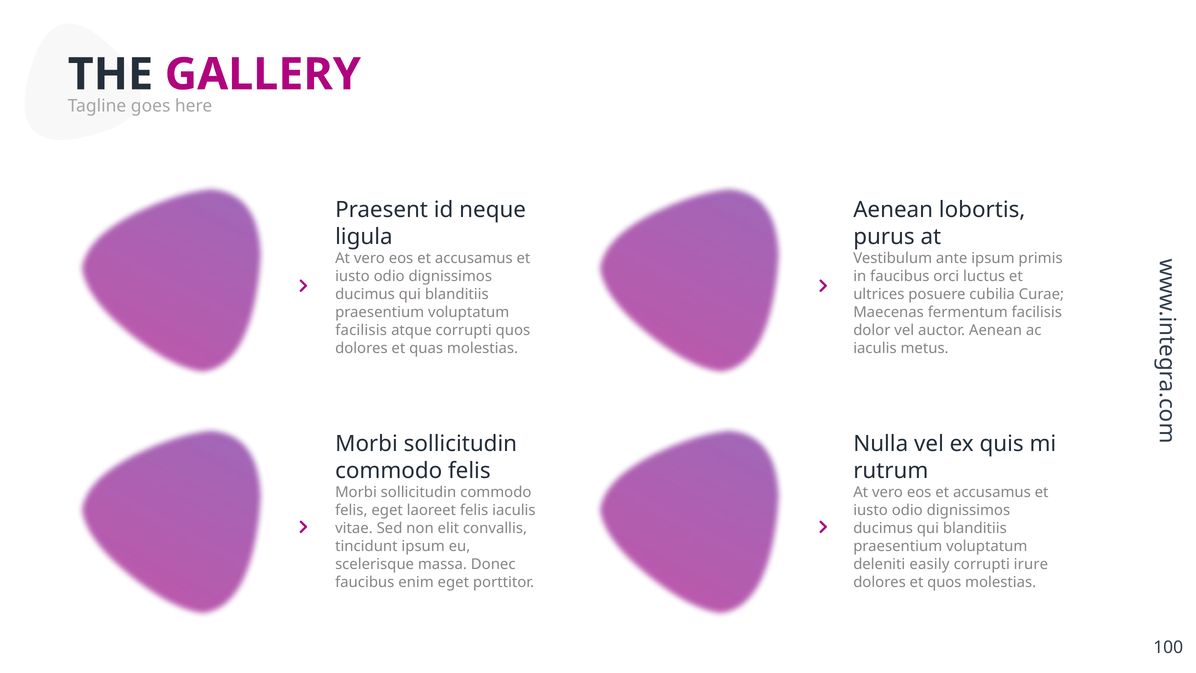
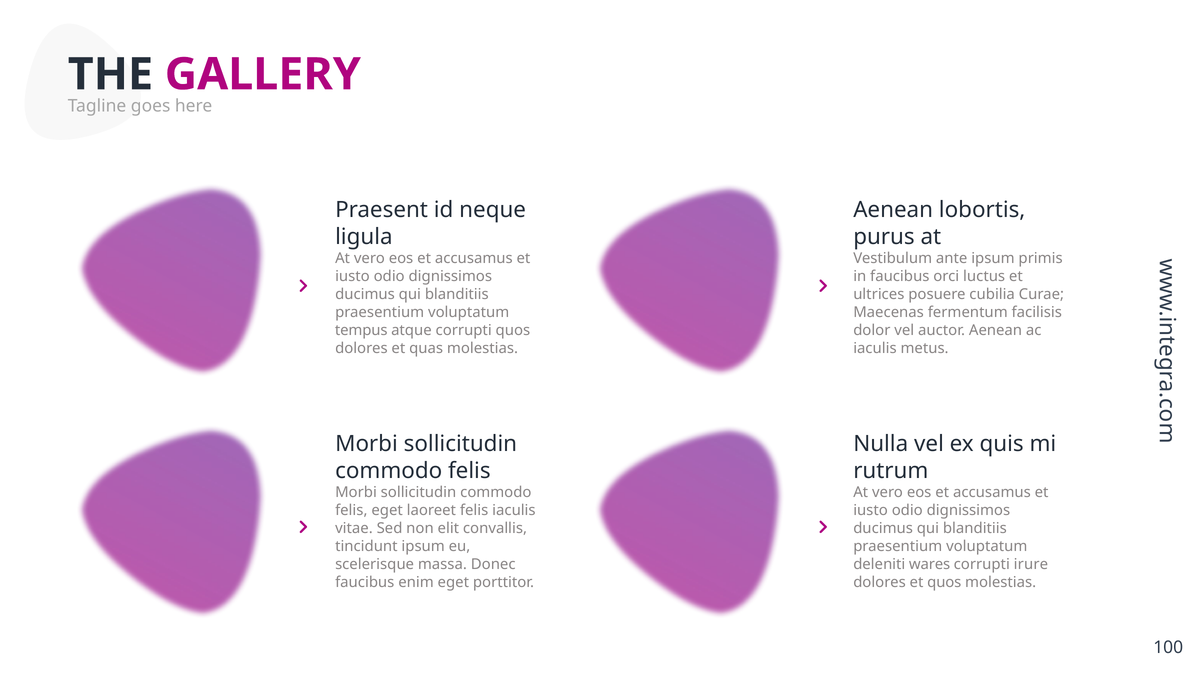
facilisis at (361, 330): facilisis -> tempus
easily: easily -> wares
